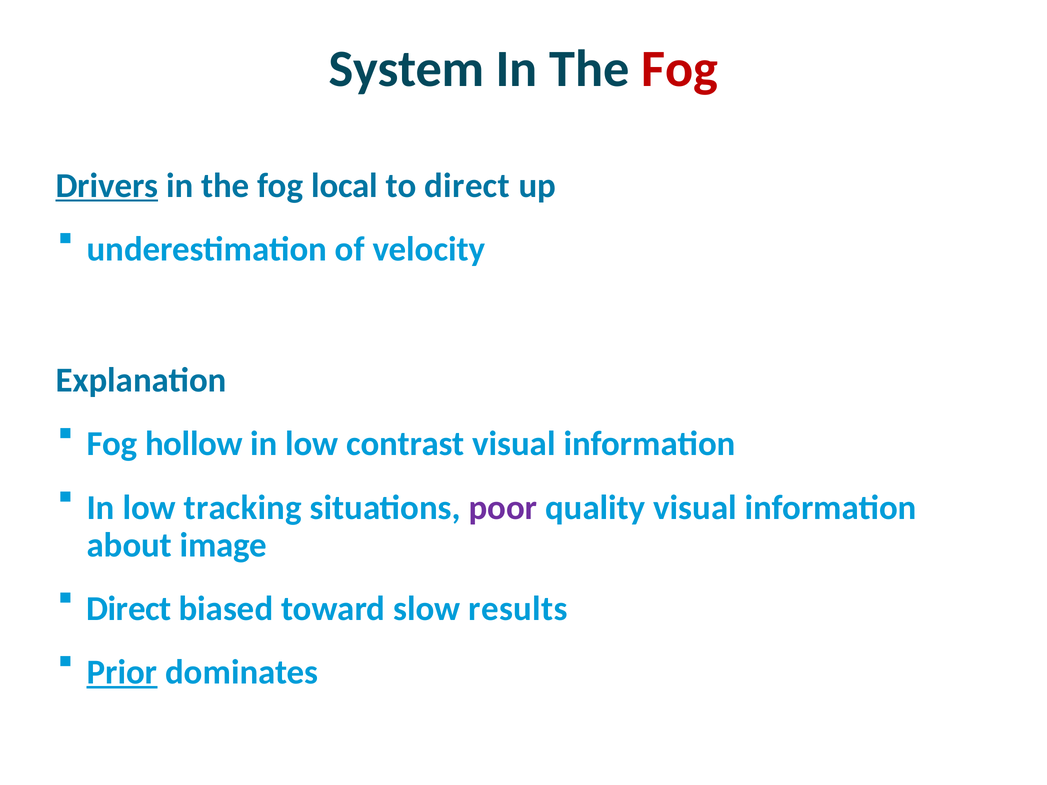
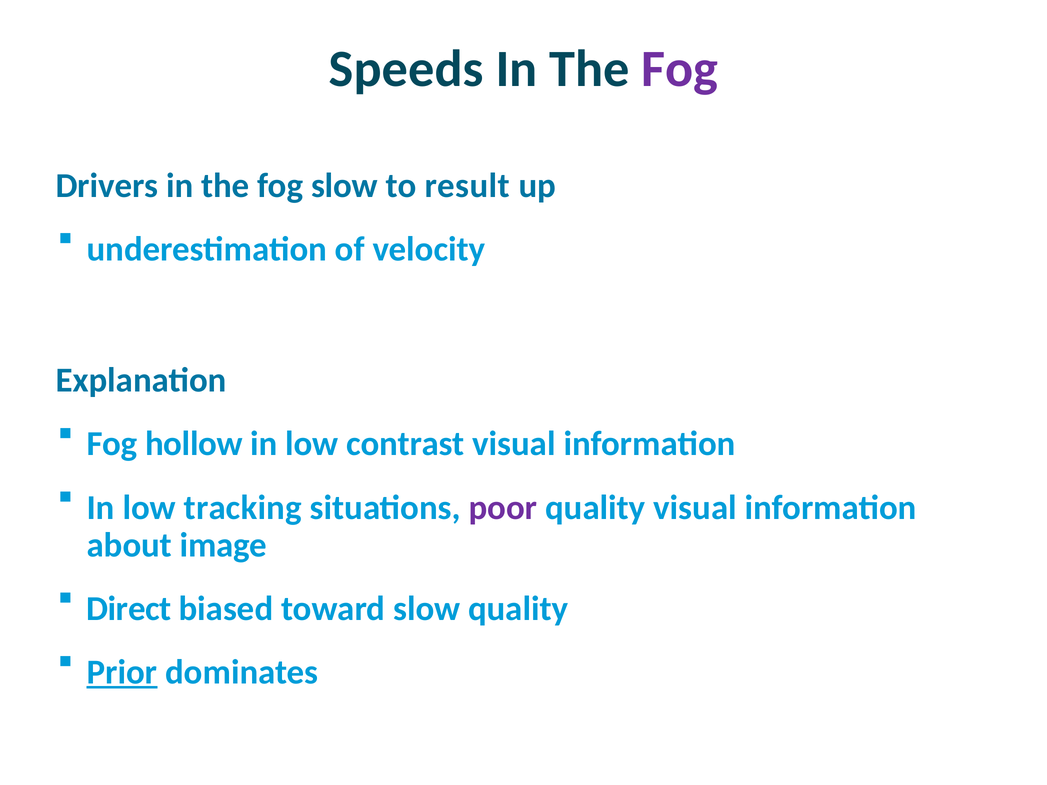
System: System -> Speeds
Fog at (680, 69) colour: red -> purple
Drivers underline: present -> none
fog local: local -> slow
to direct: direct -> result
slow results: results -> quality
